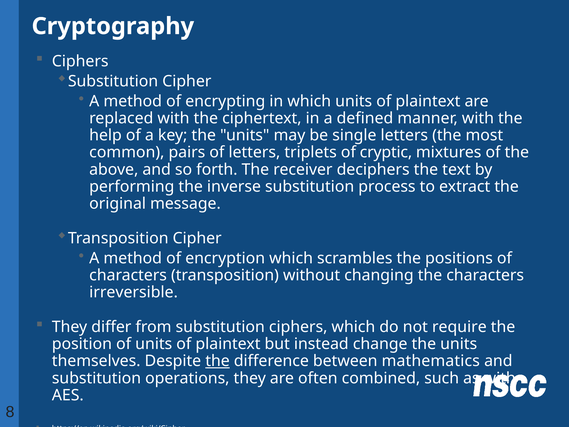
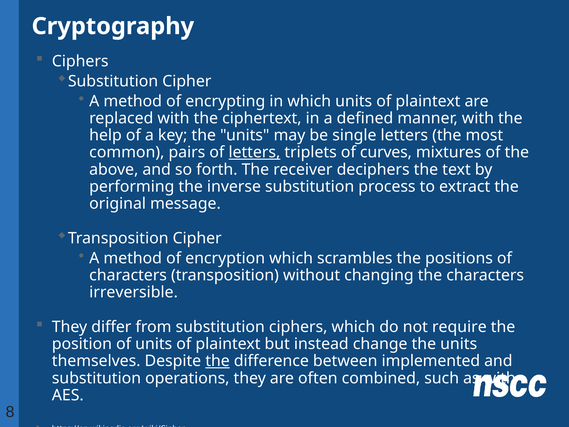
letters at (254, 152) underline: none -> present
cryptic: cryptic -> curves
mathematics: mathematics -> implemented
